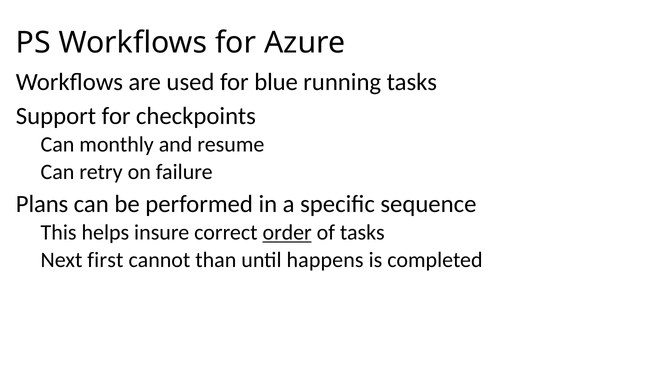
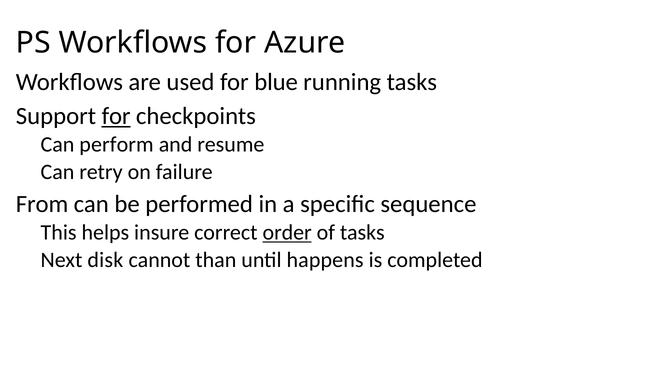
for at (116, 116) underline: none -> present
monthly: monthly -> perform
Plans: Plans -> From
first: first -> disk
